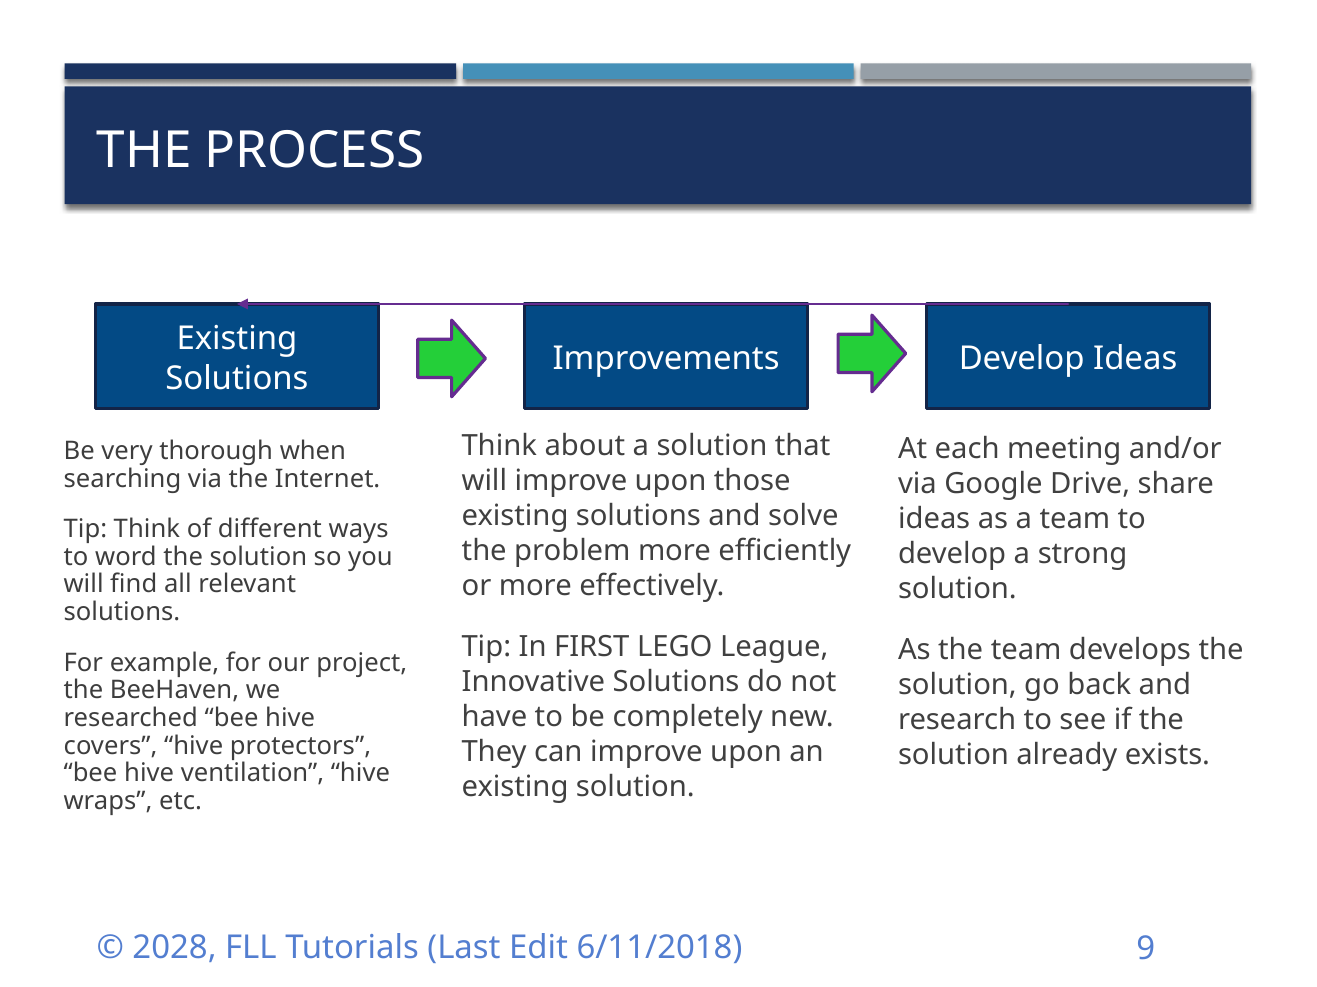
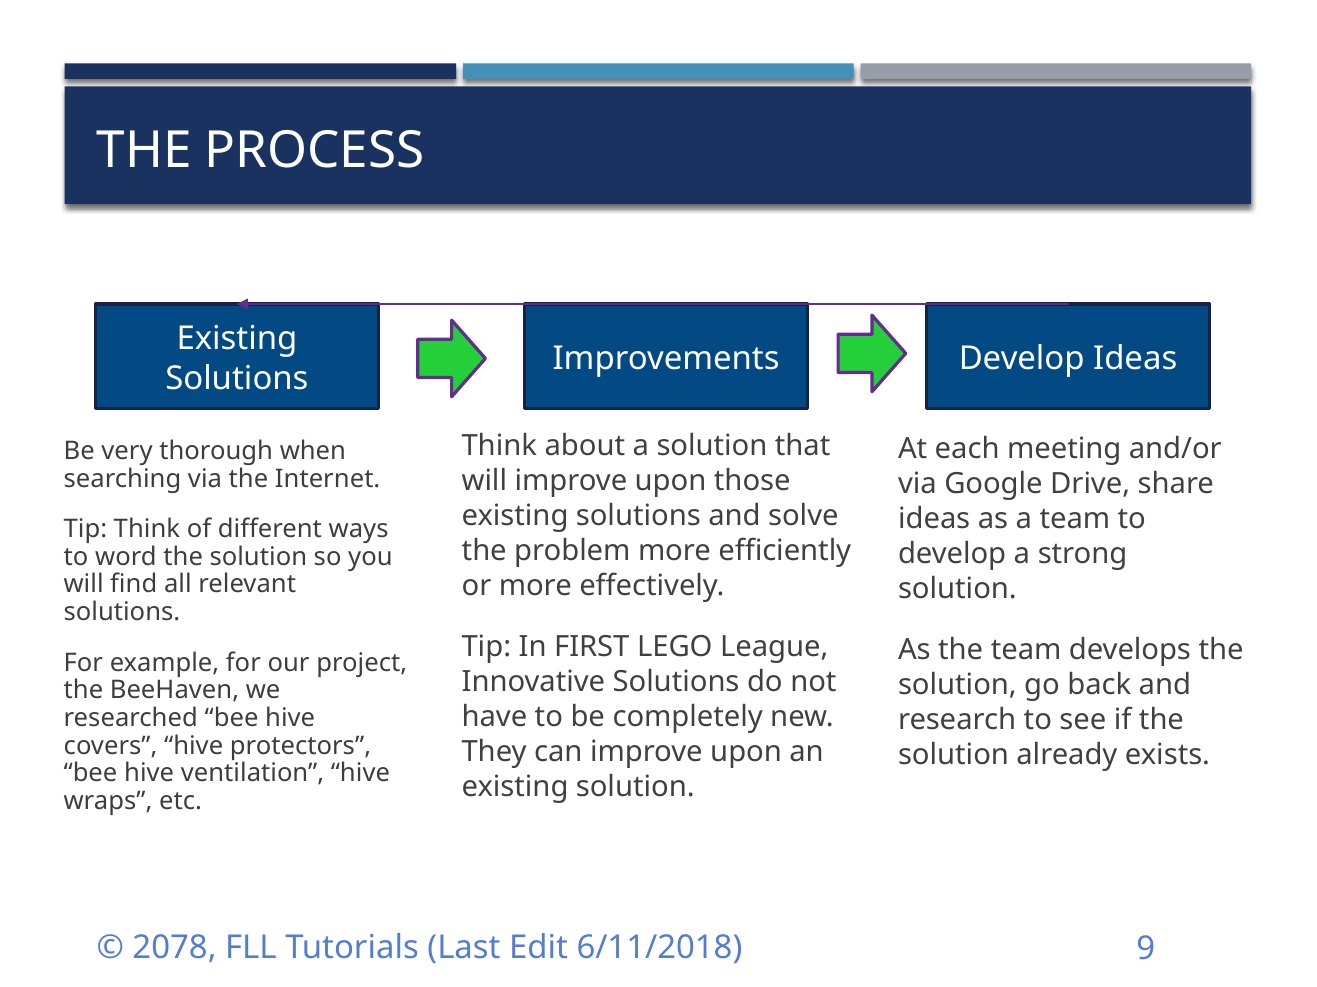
2028: 2028 -> 2078
